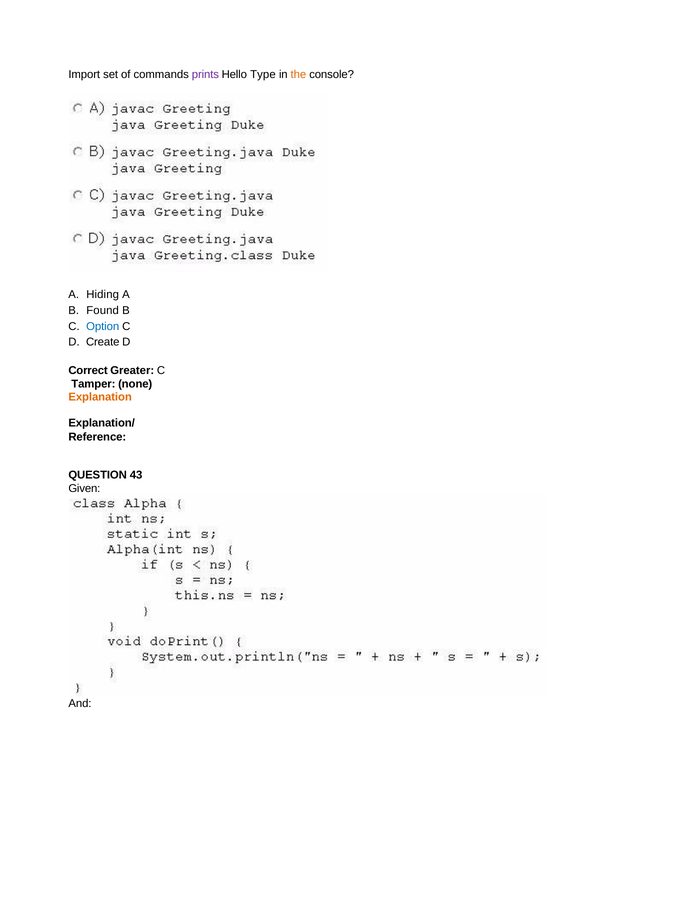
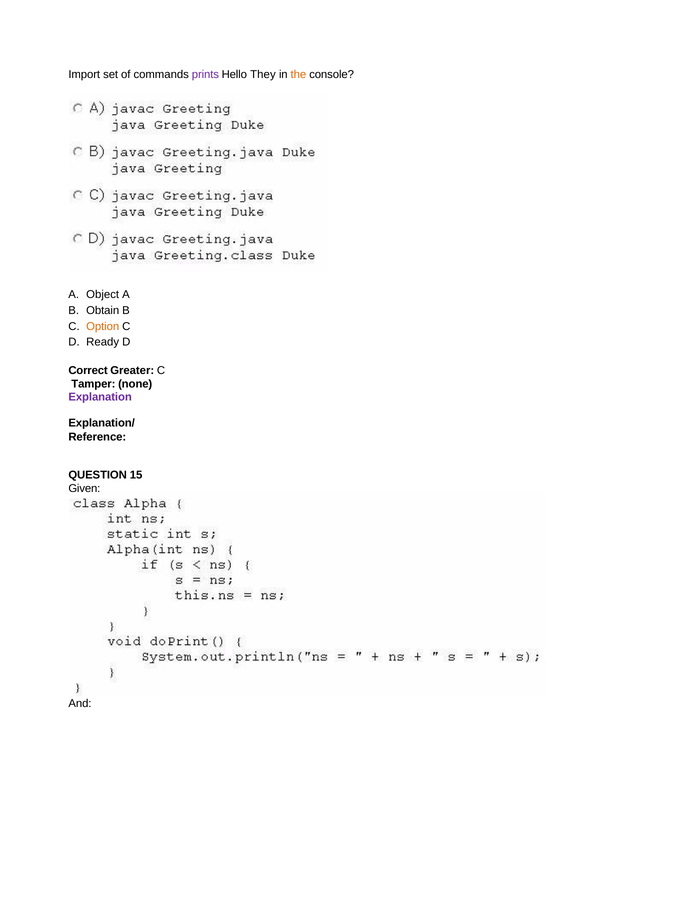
Type: Type -> They
Hiding: Hiding -> Object
Found: Found -> Obtain
Option colour: blue -> orange
Create: Create -> Ready
Explanation colour: orange -> purple
43: 43 -> 15
